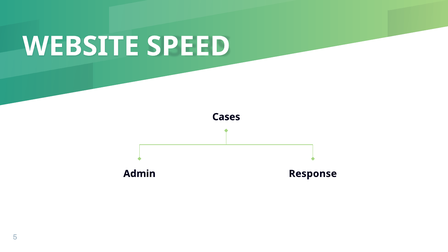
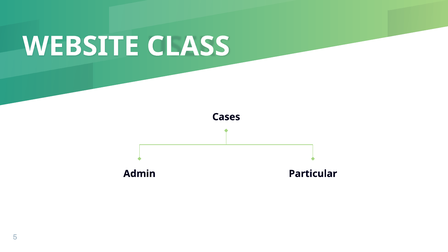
SPEED: SPEED -> CLASS
Response: Response -> Particular
